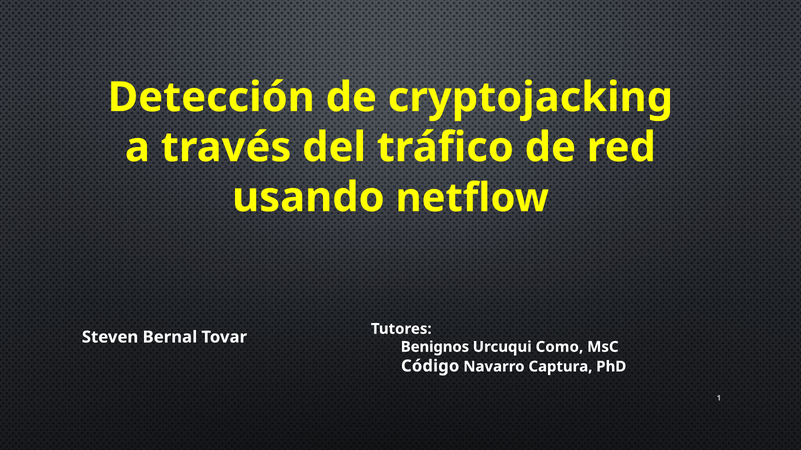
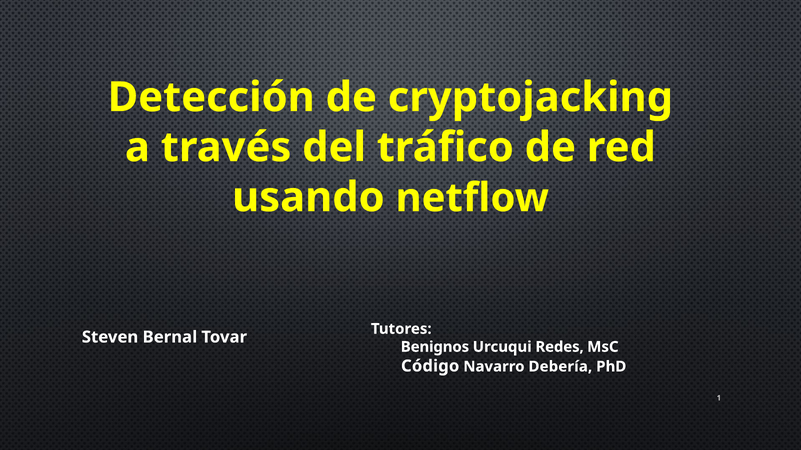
Como: Como -> Redes
Captura: Captura -> Debería
